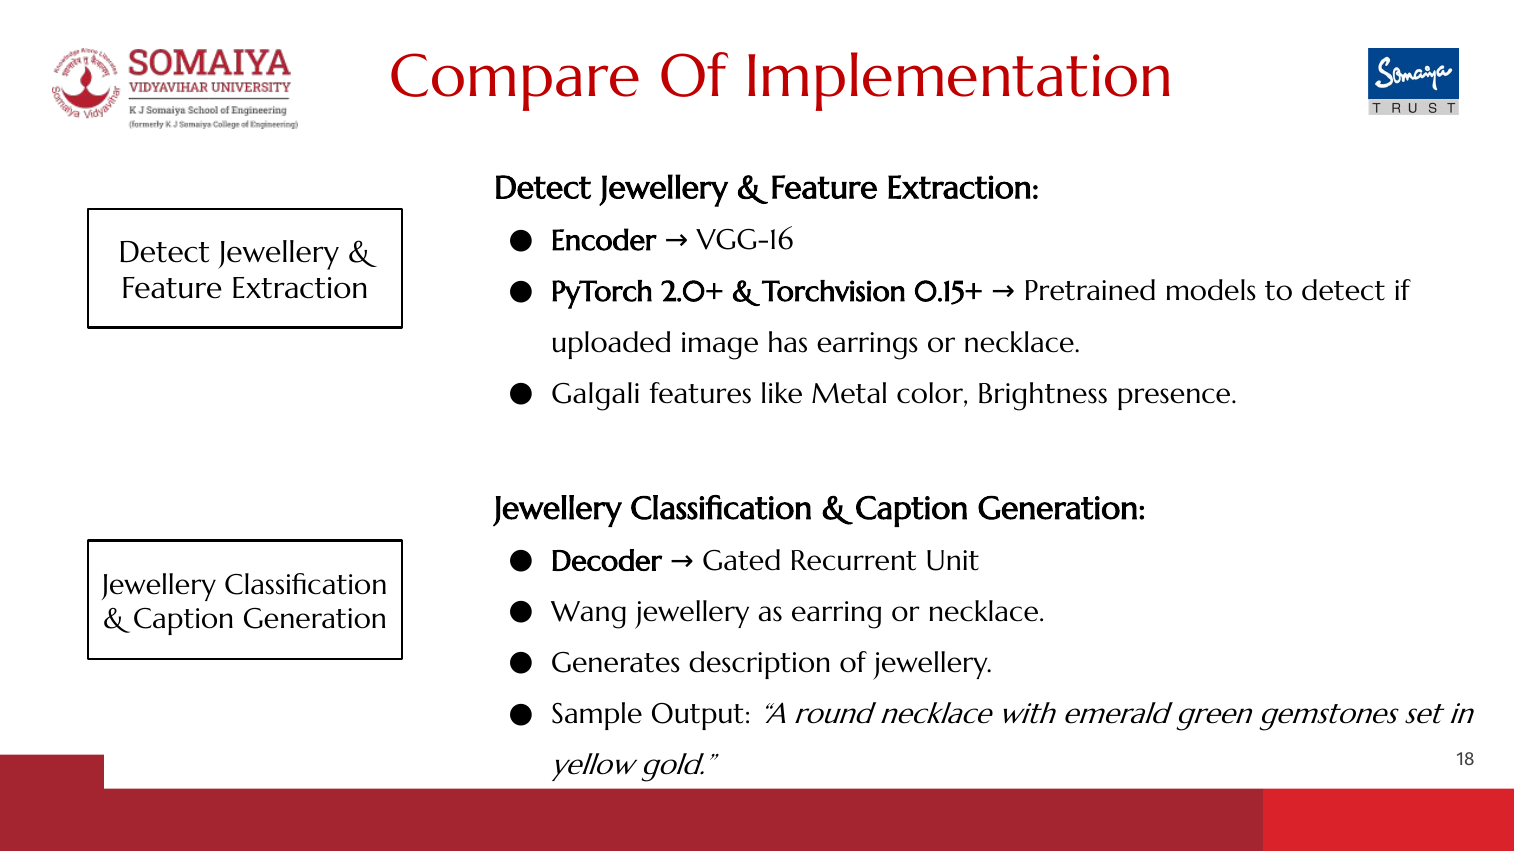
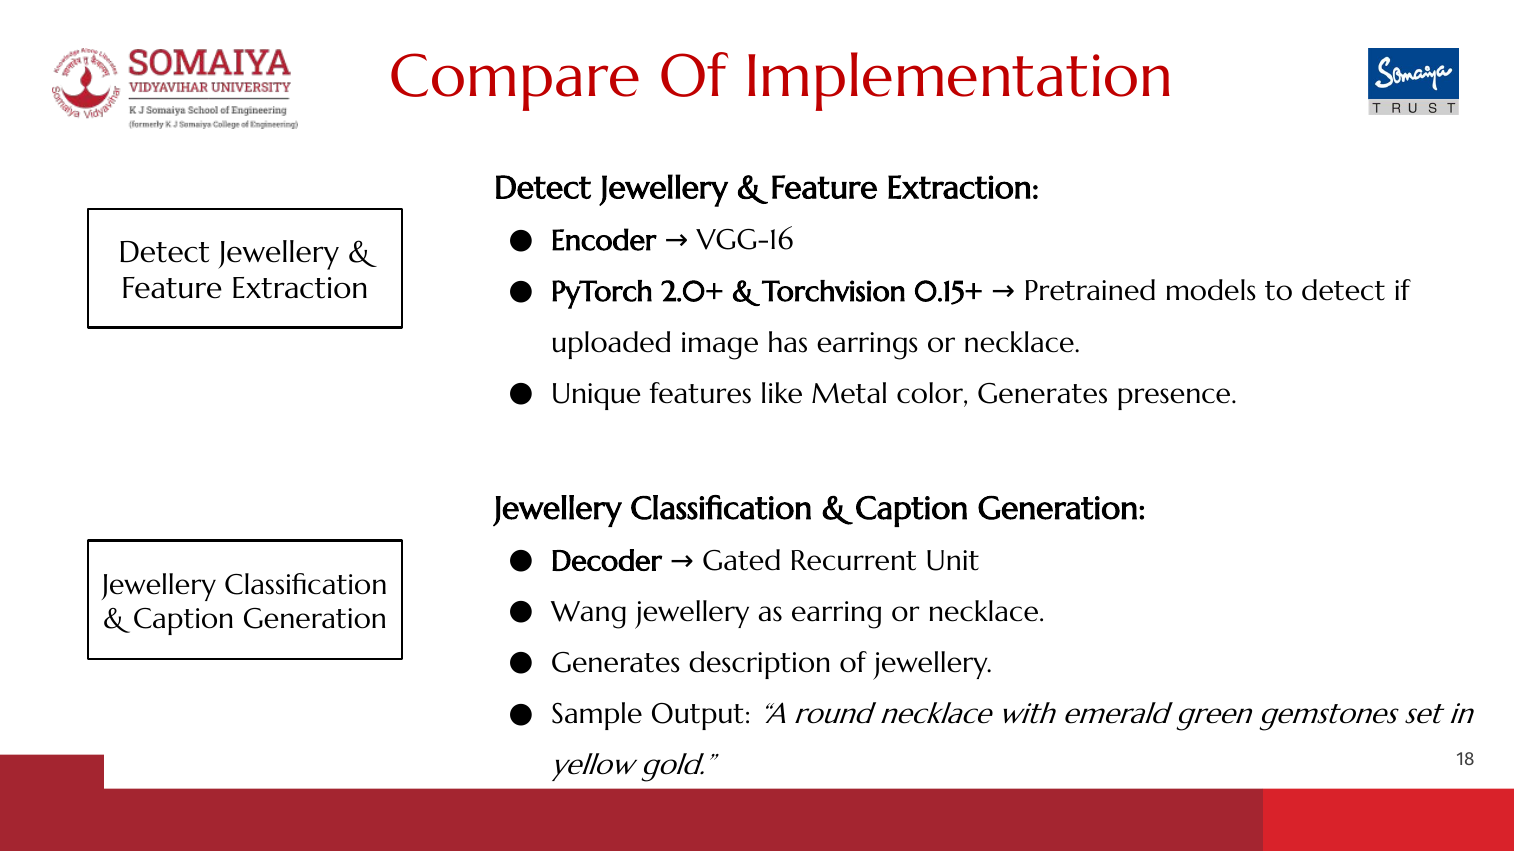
Galgali: Galgali -> Unique
color Brightness: Brightness -> Generates
